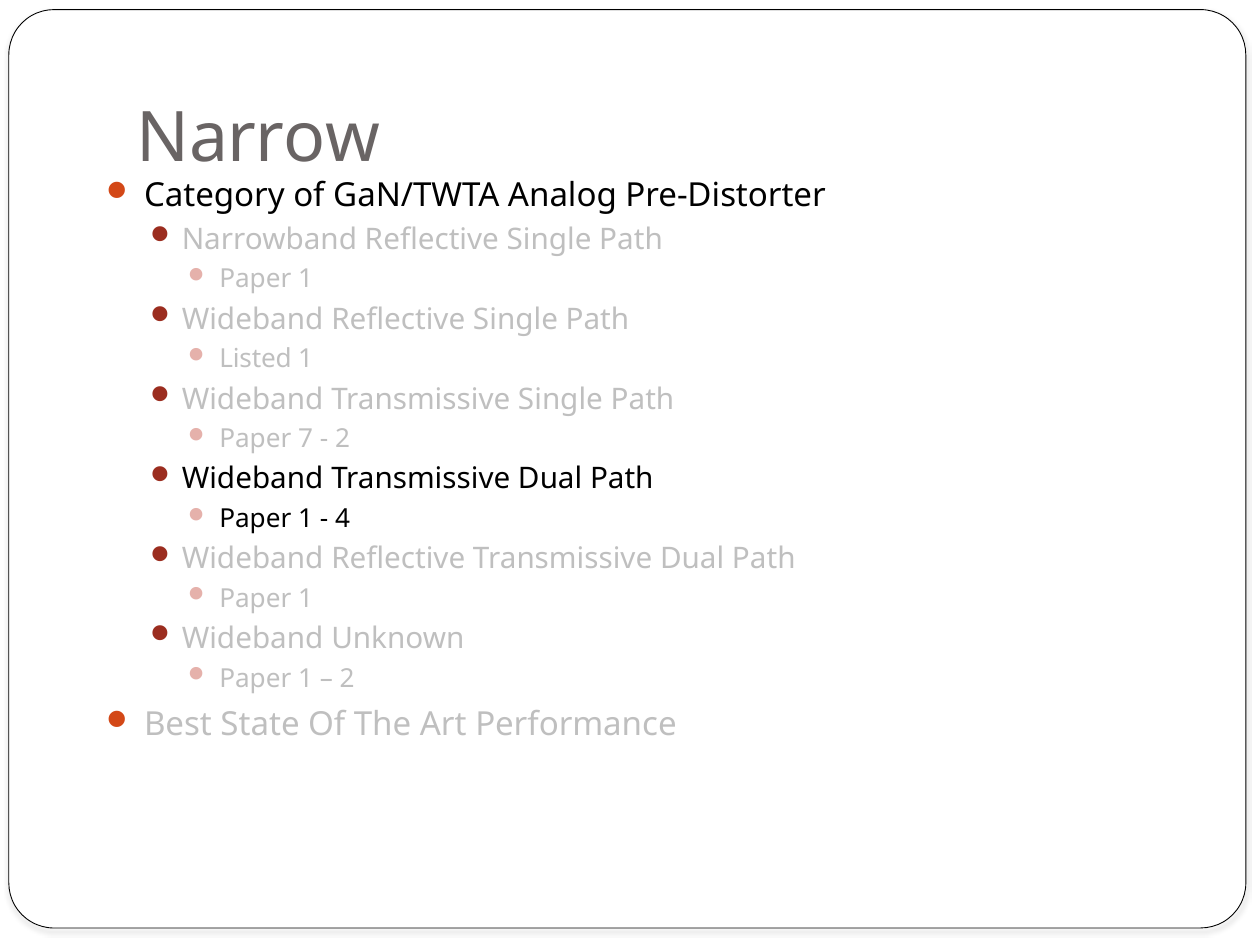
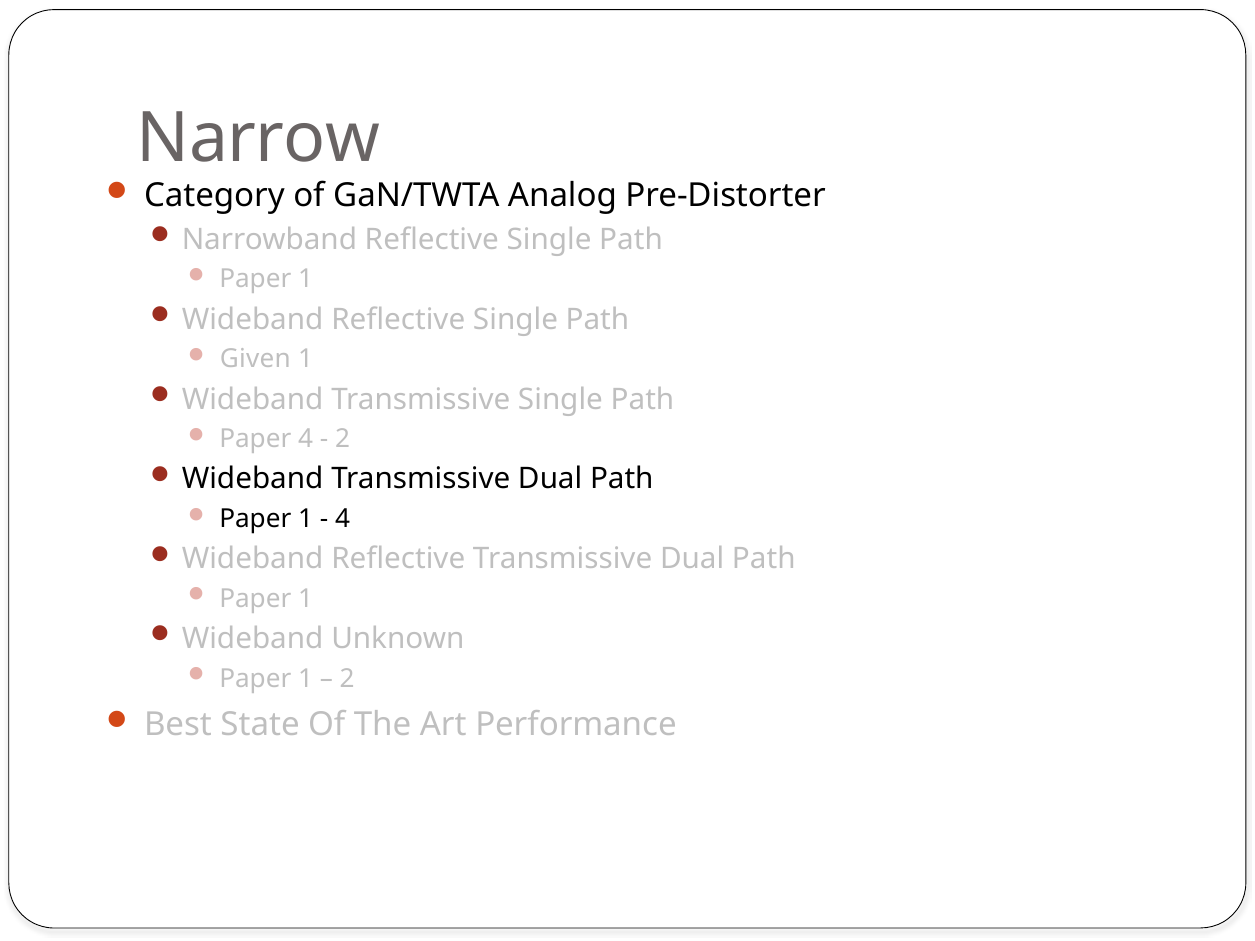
Listed: Listed -> Given
Paper 7: 7 -> 4
